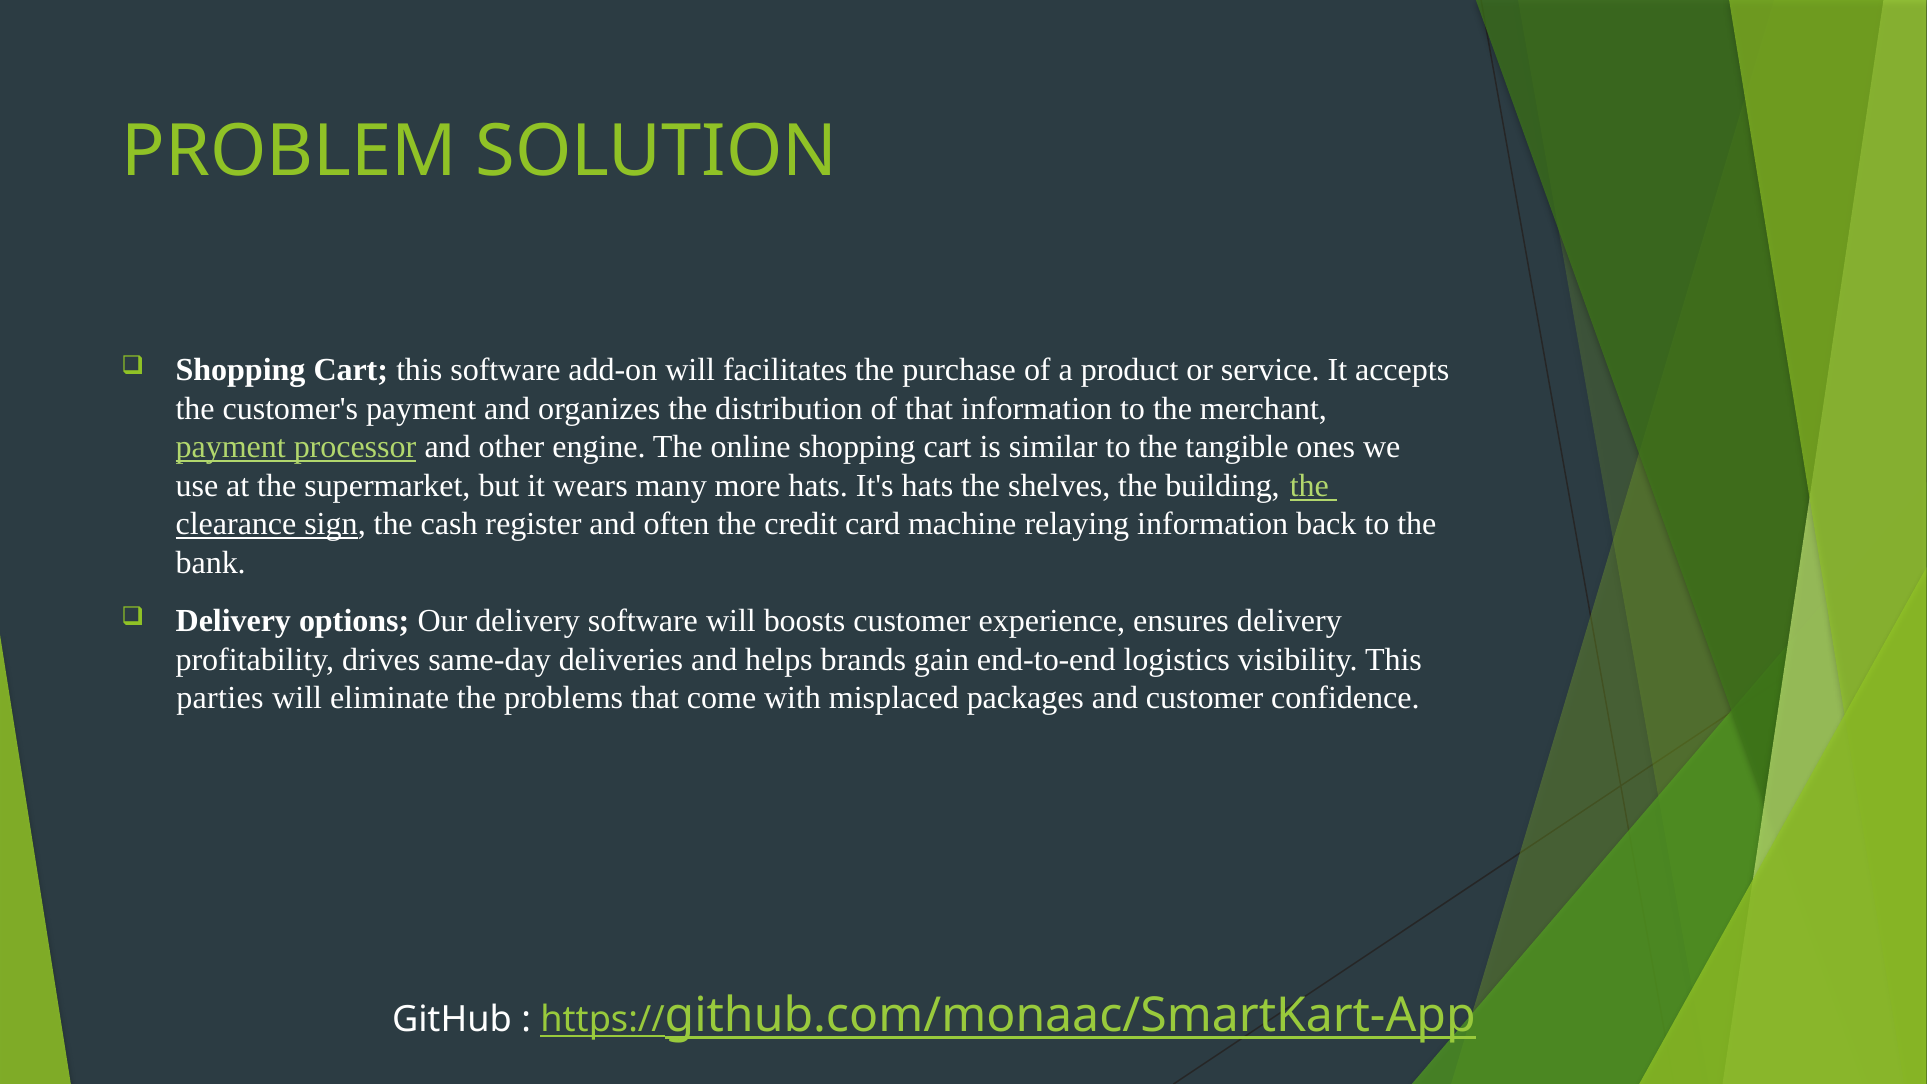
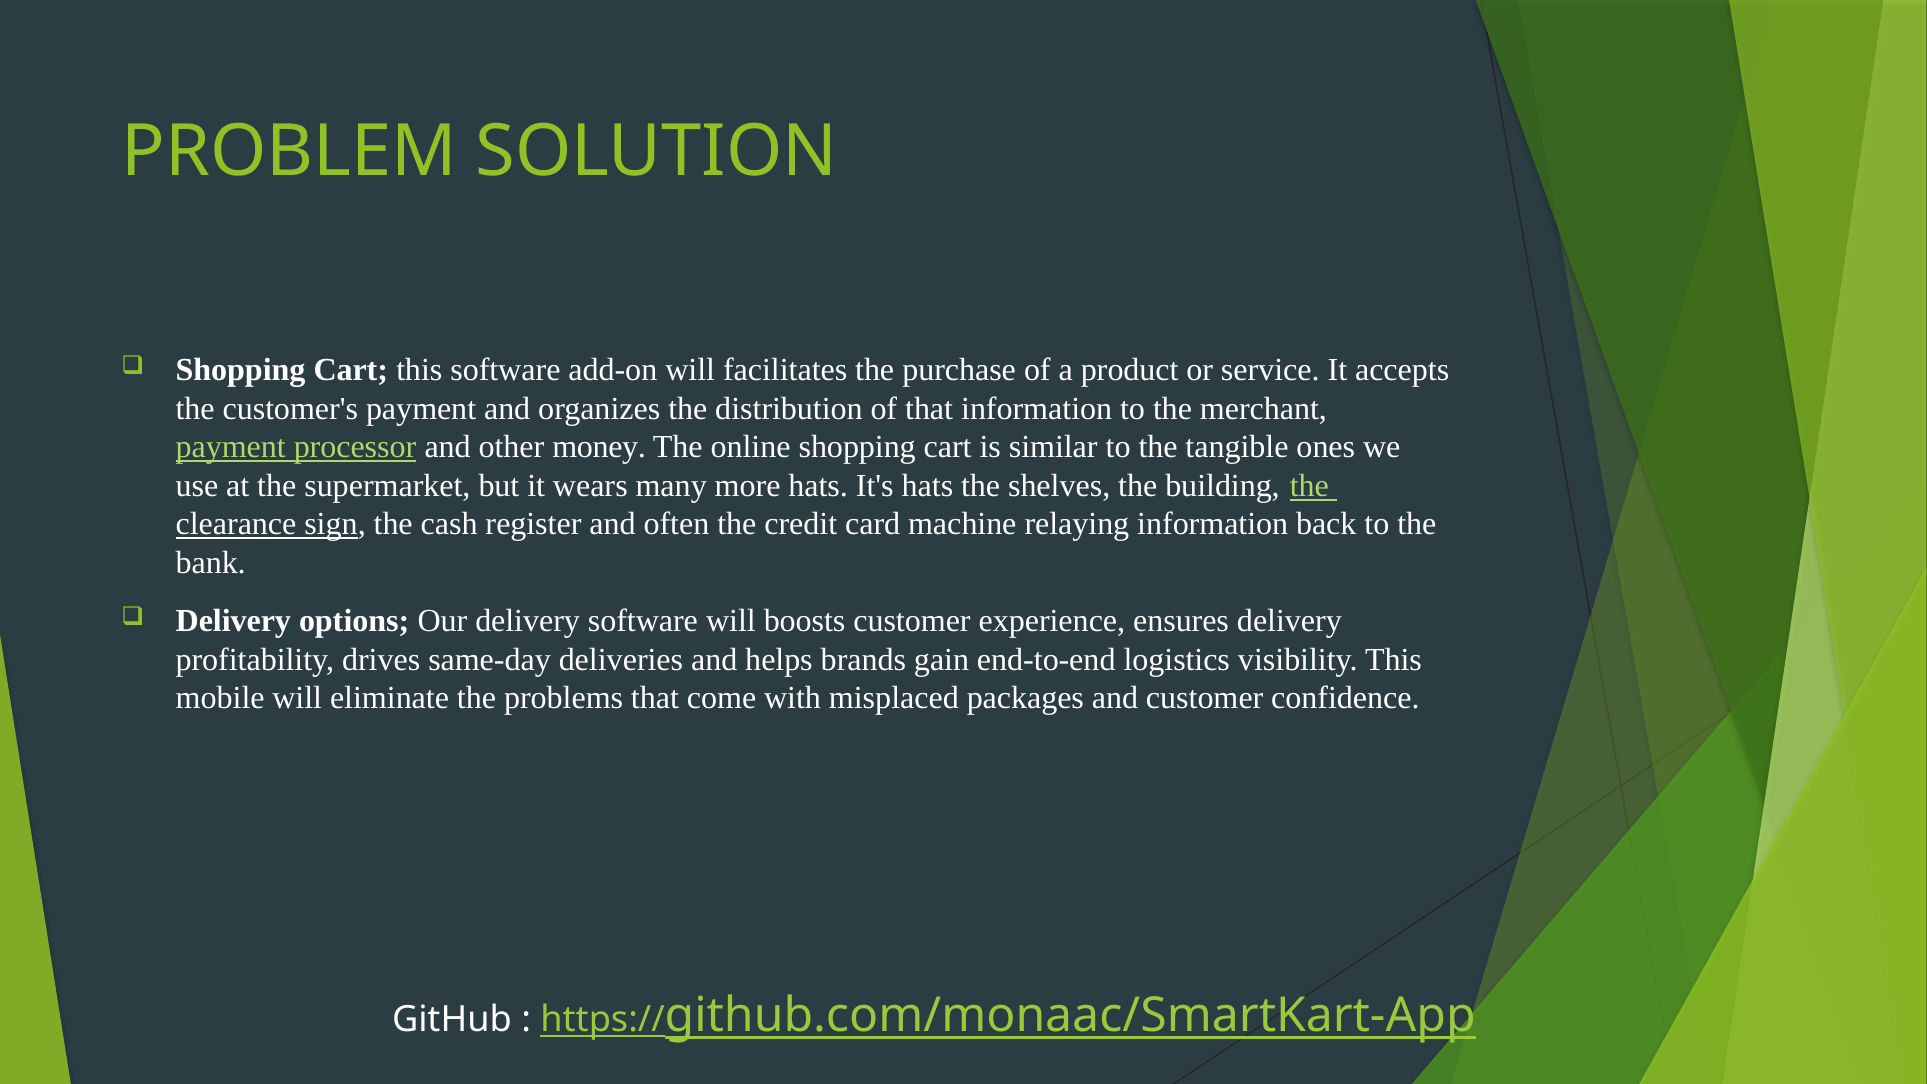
engine: engine -> money
parties: parties -> mobile
